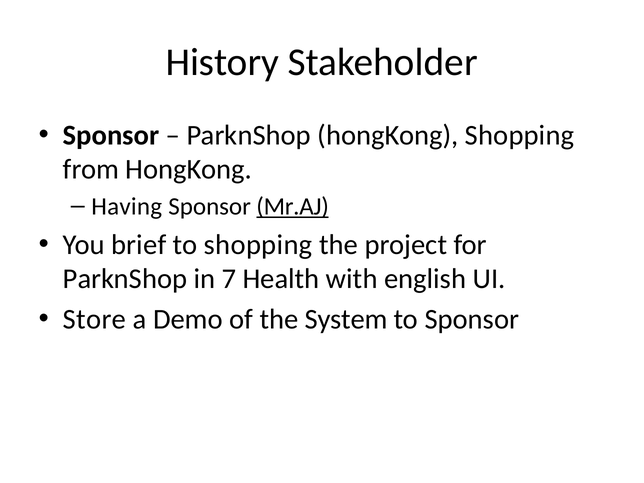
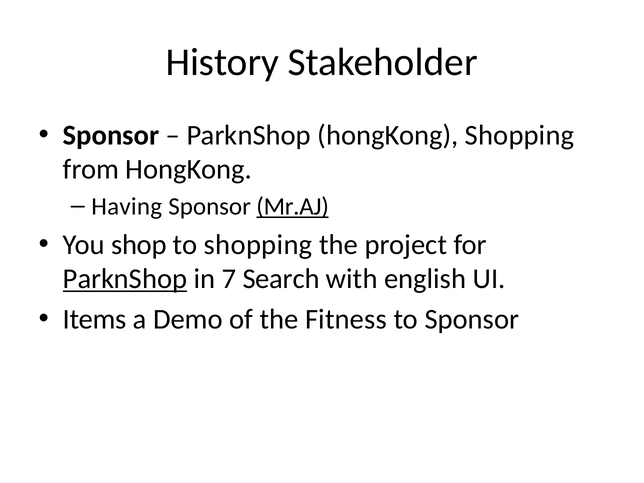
brief: brief -> shop
ParknShop at (125, 279) underline: none -> present
Health: Health -> Search
Store: Store -> Items
System: System -> Fitness
